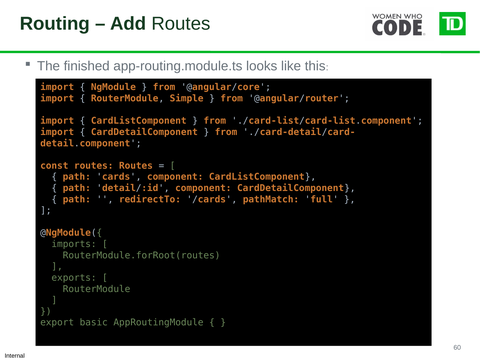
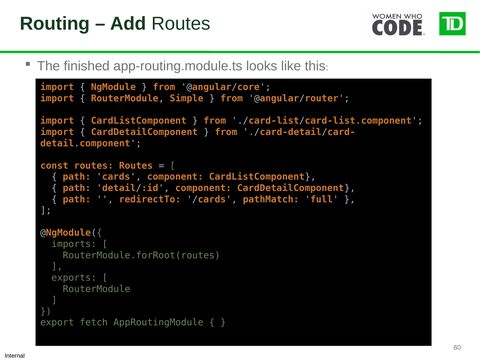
basic: basic -> fetch
